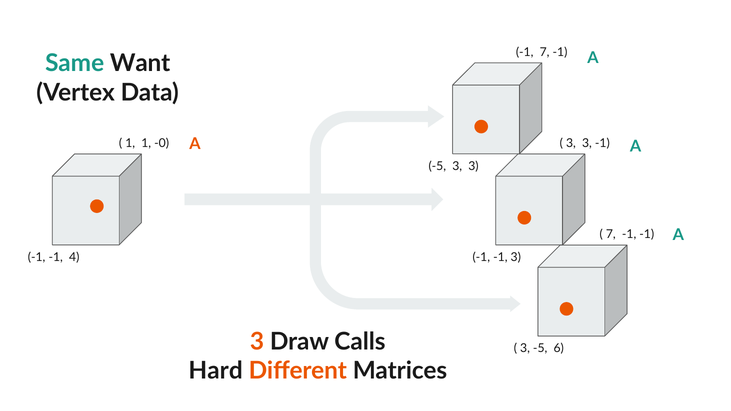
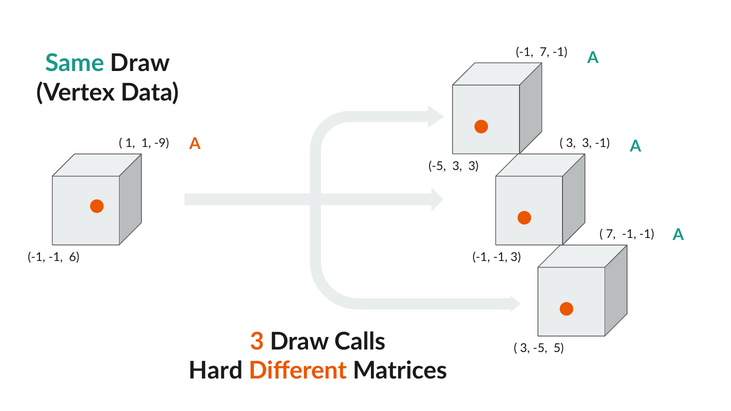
Same Want: Want -> Draw
-0: -0 -> -9
4: 4 -> 6
6: 6 -> 5
